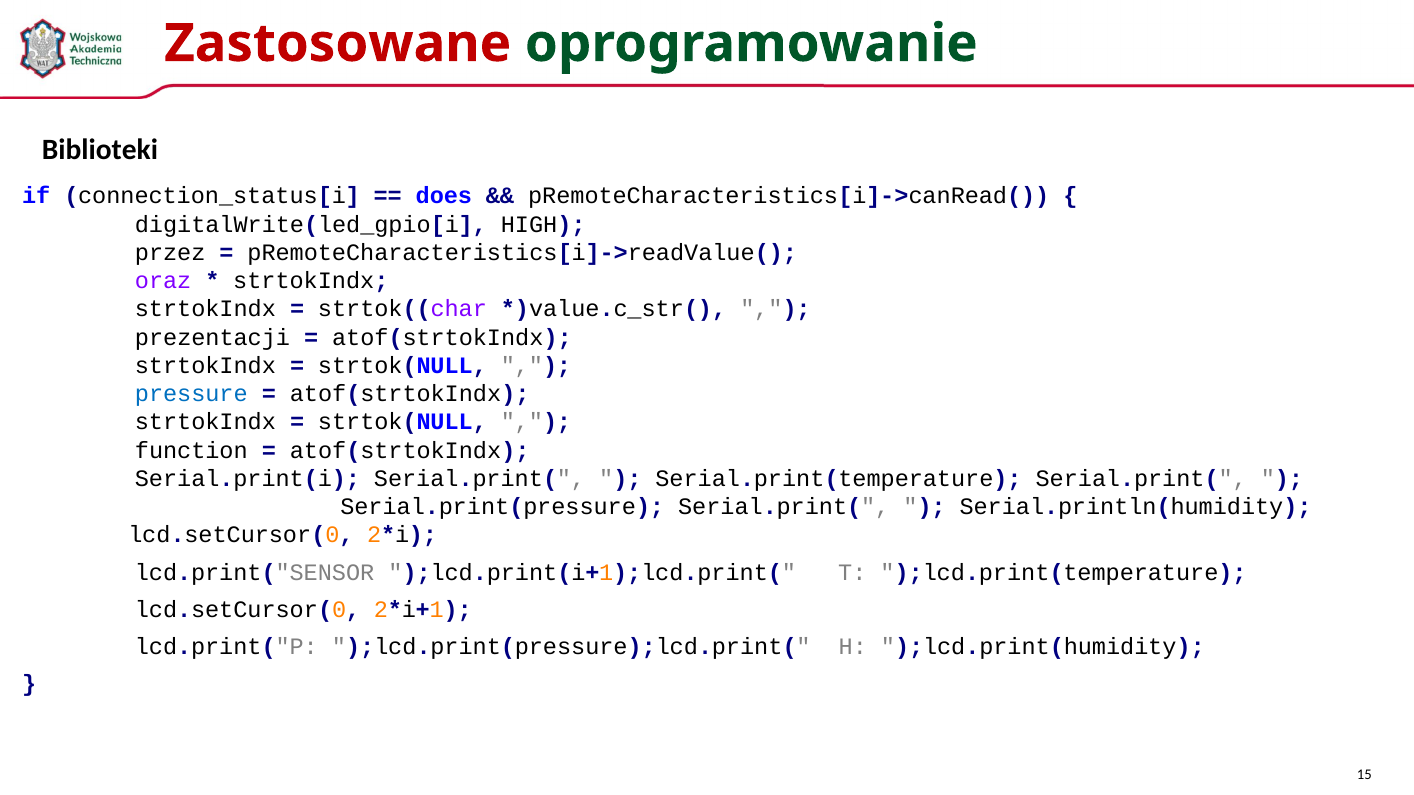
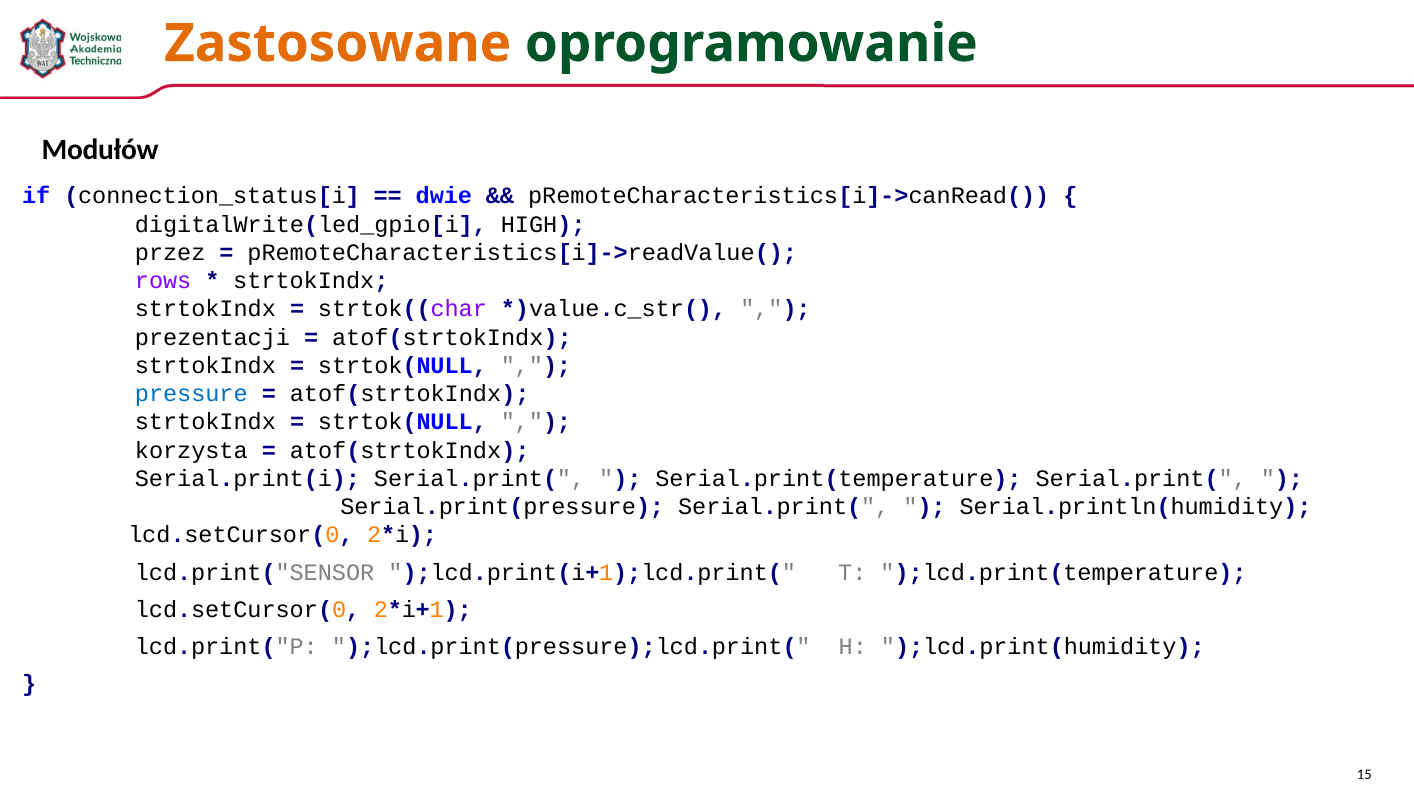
Zastosowane colour: red -> orange
Biblioteki: Biblioteki -> Modułów
does: does -> dwie
oraz: oraz -> rows
function: function -> korzysta
